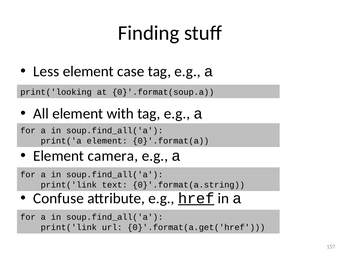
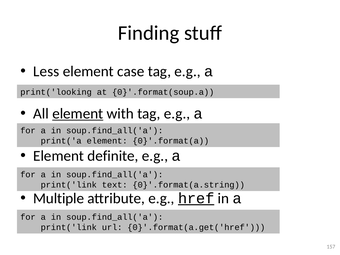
element at (78, 114) underline: none -> present
camera: camera -> definite
Confuse: Confuse -> Multiple
